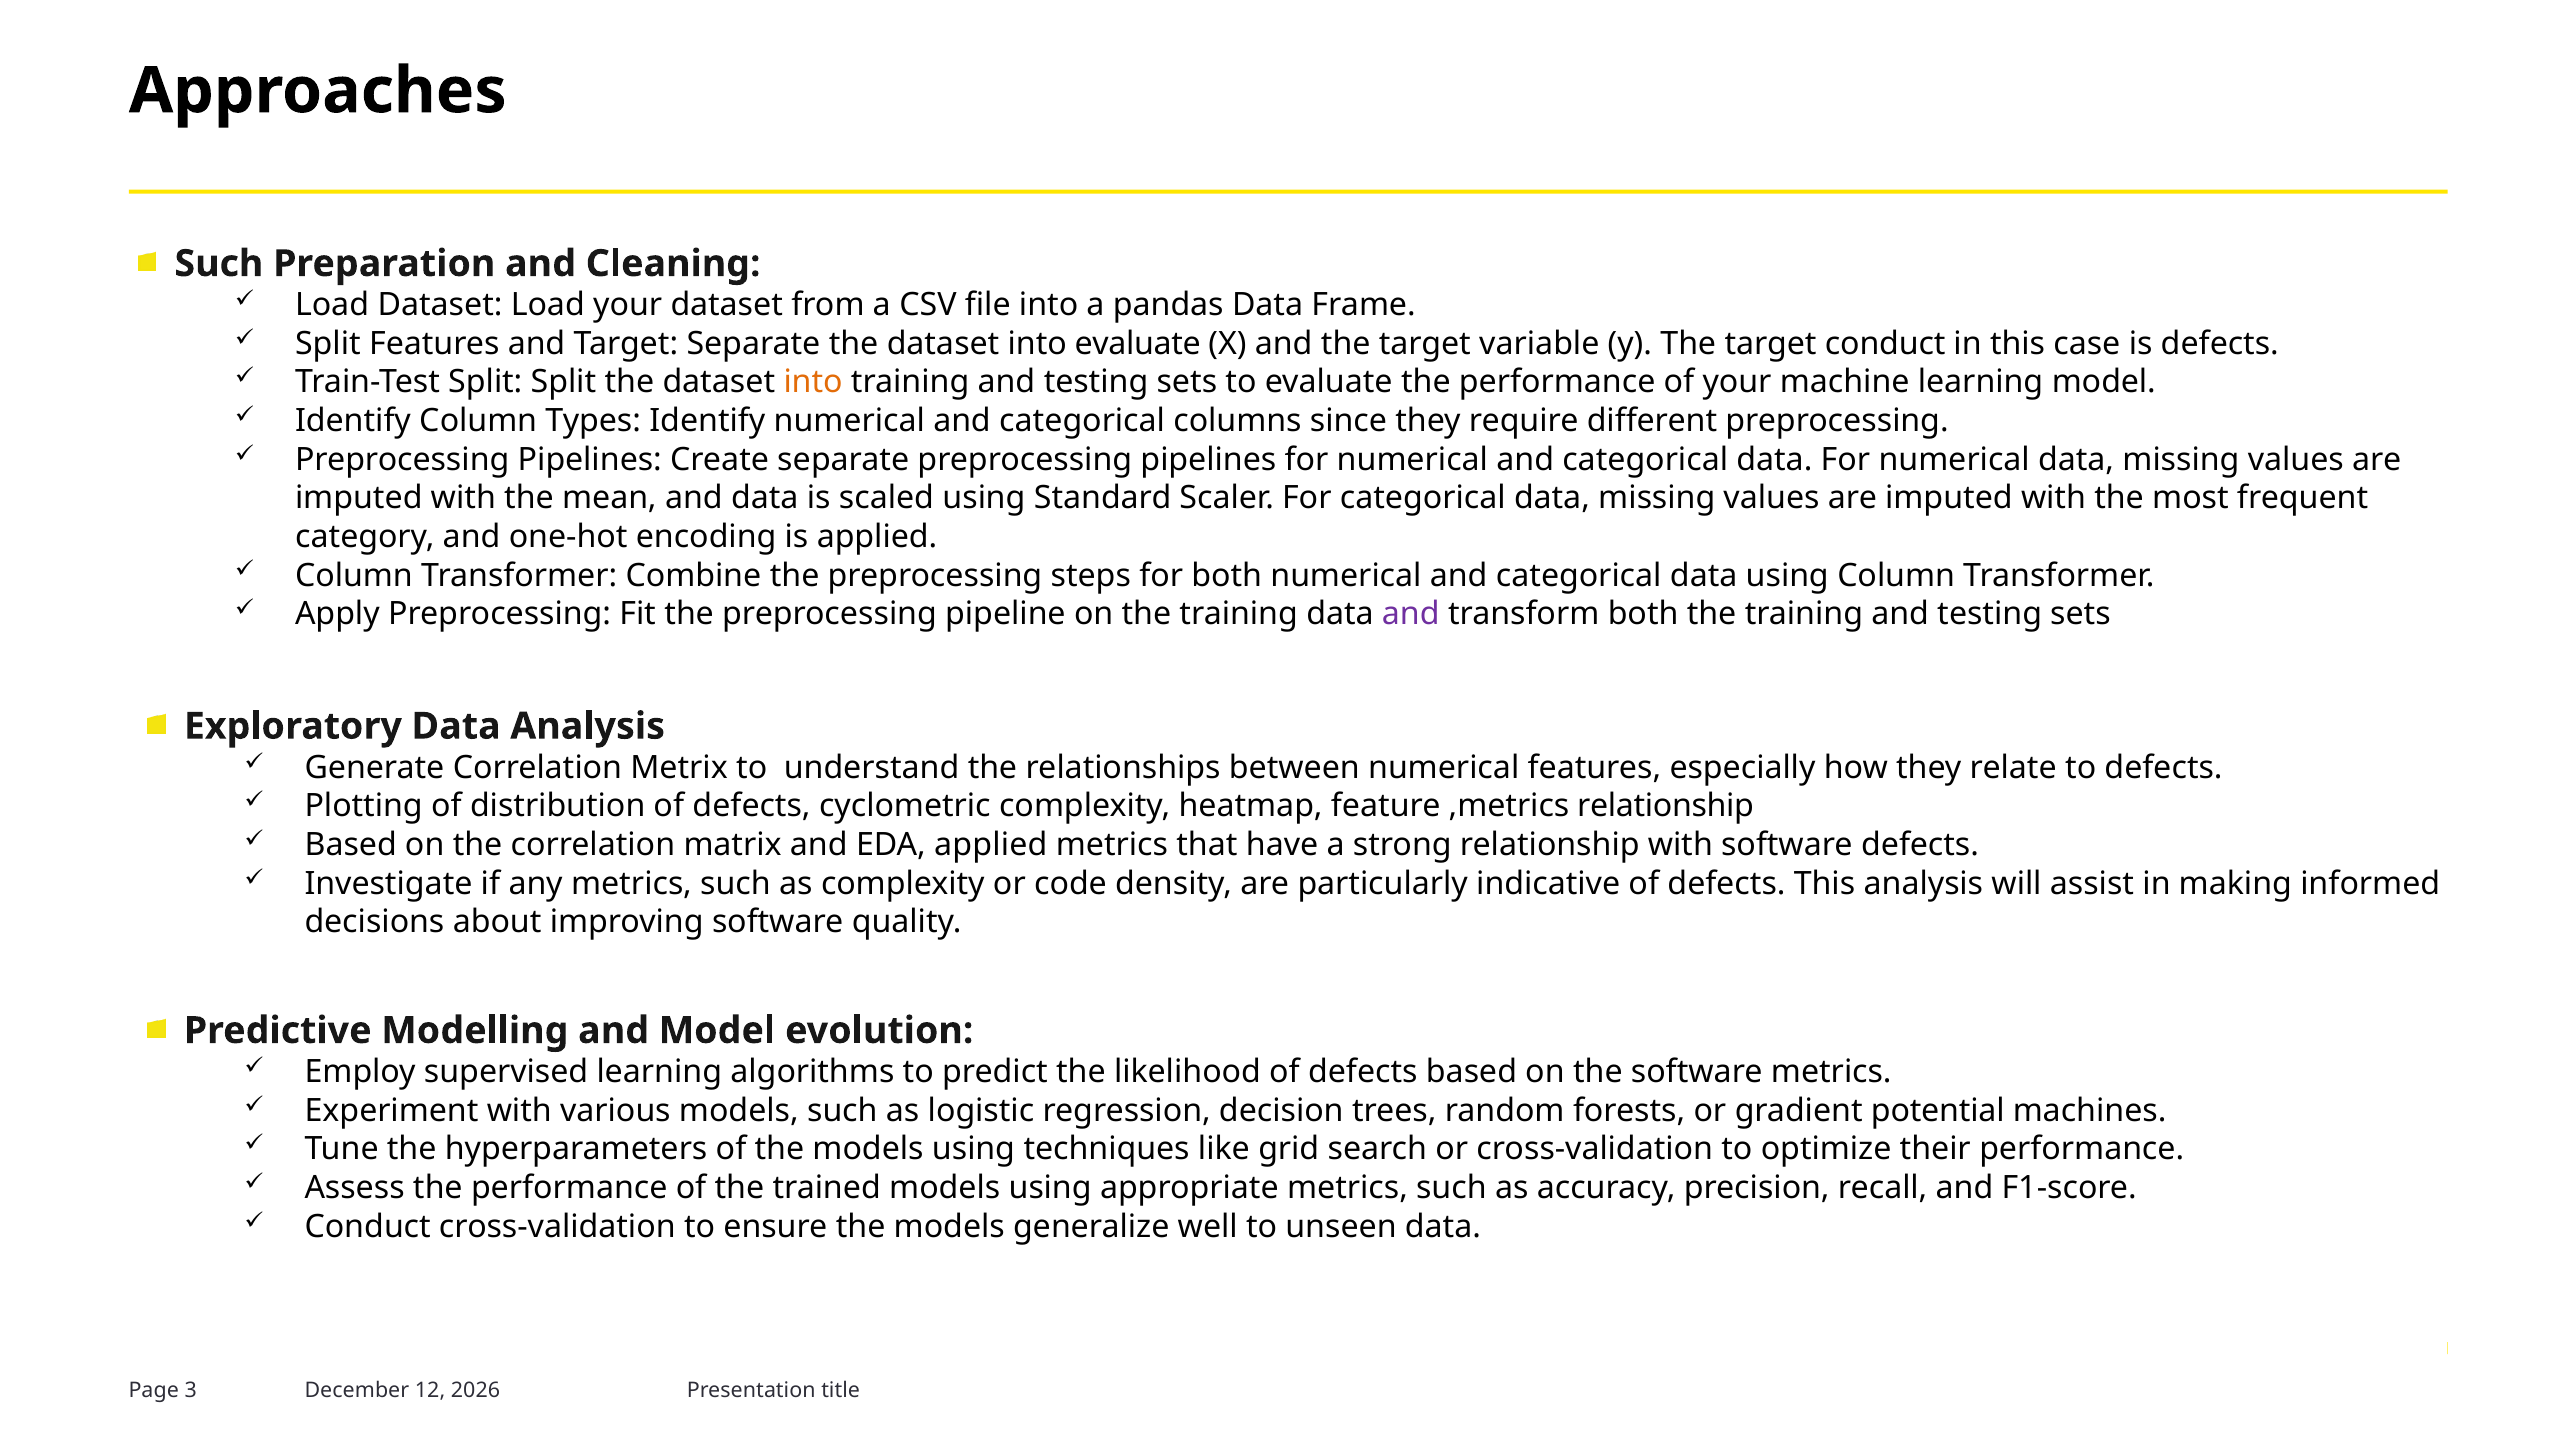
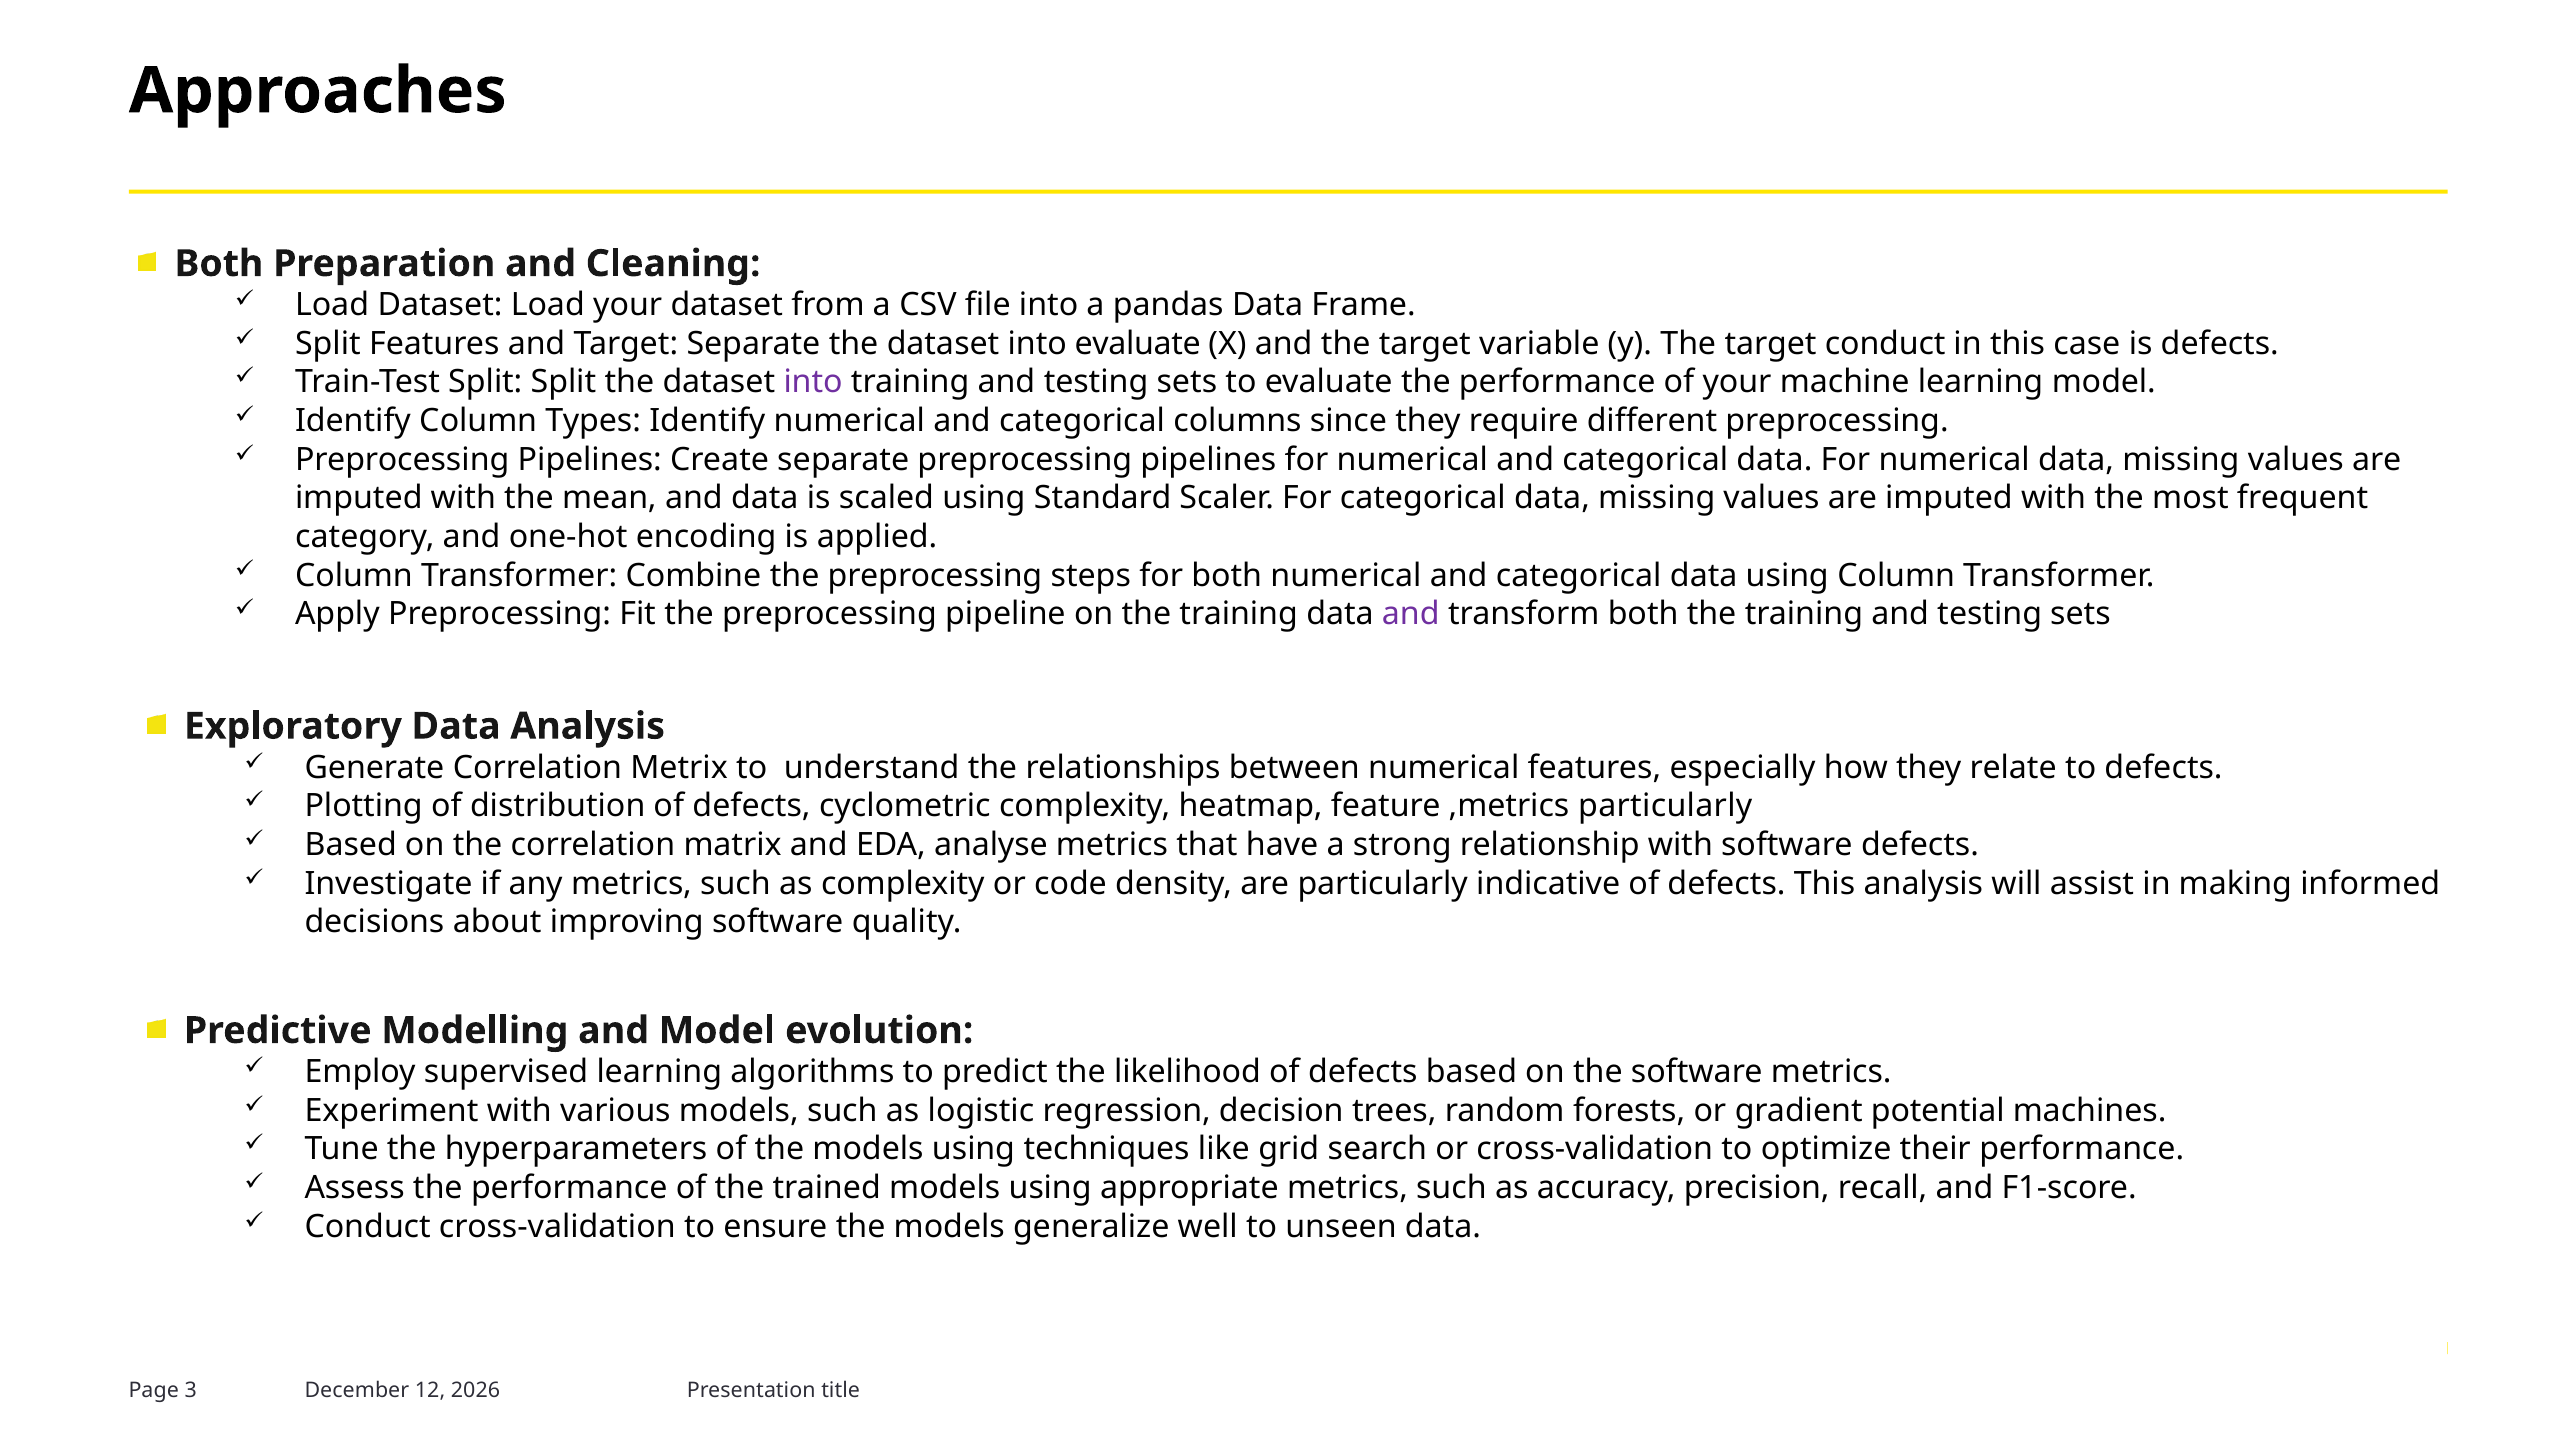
Such at (219, 264): Such -> Both
into at (813, 382) colour: orange -> purple
,metrics relationship: relationship -> particularly
EDA applied: applied -> analyse
